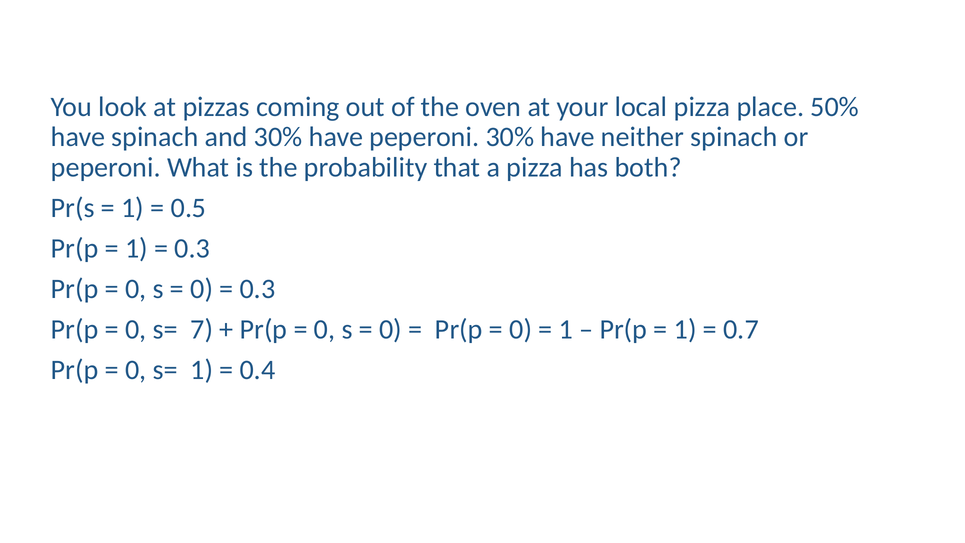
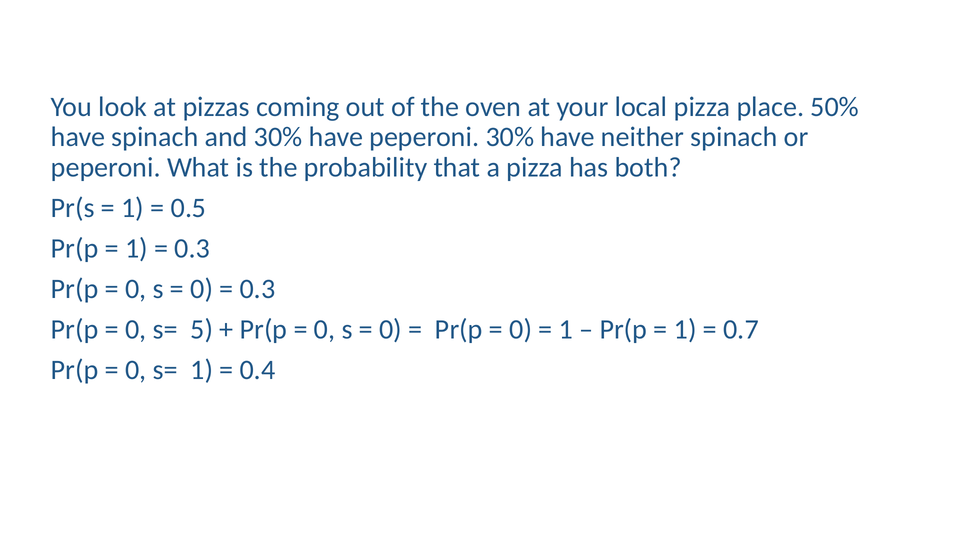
7: 7 -> 5
